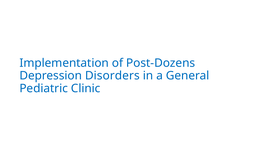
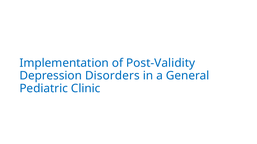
Post-Dozens: Post-Dozens -> Post-Validity
